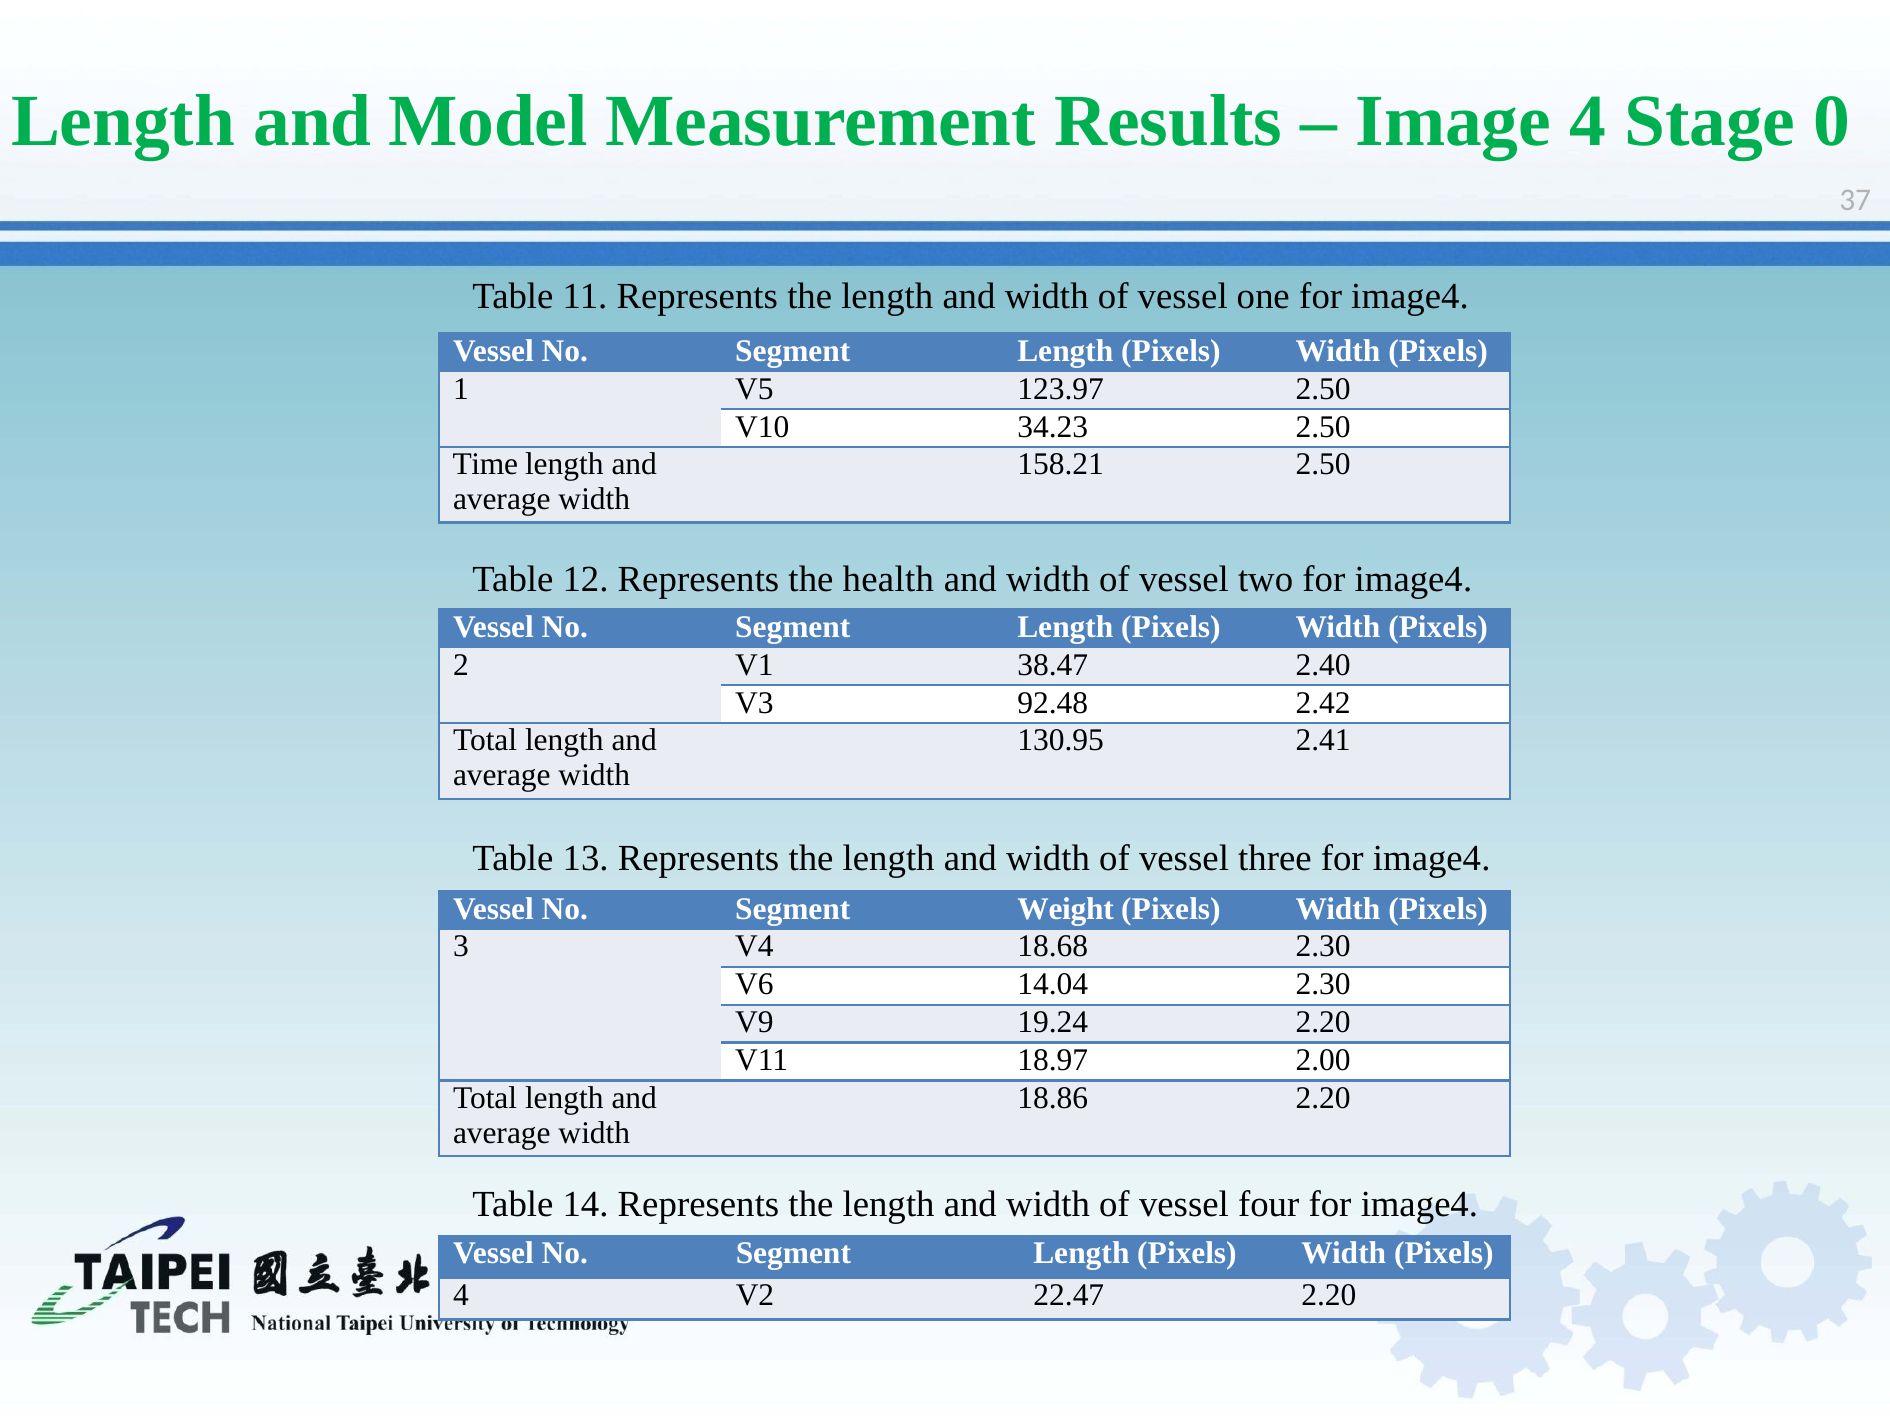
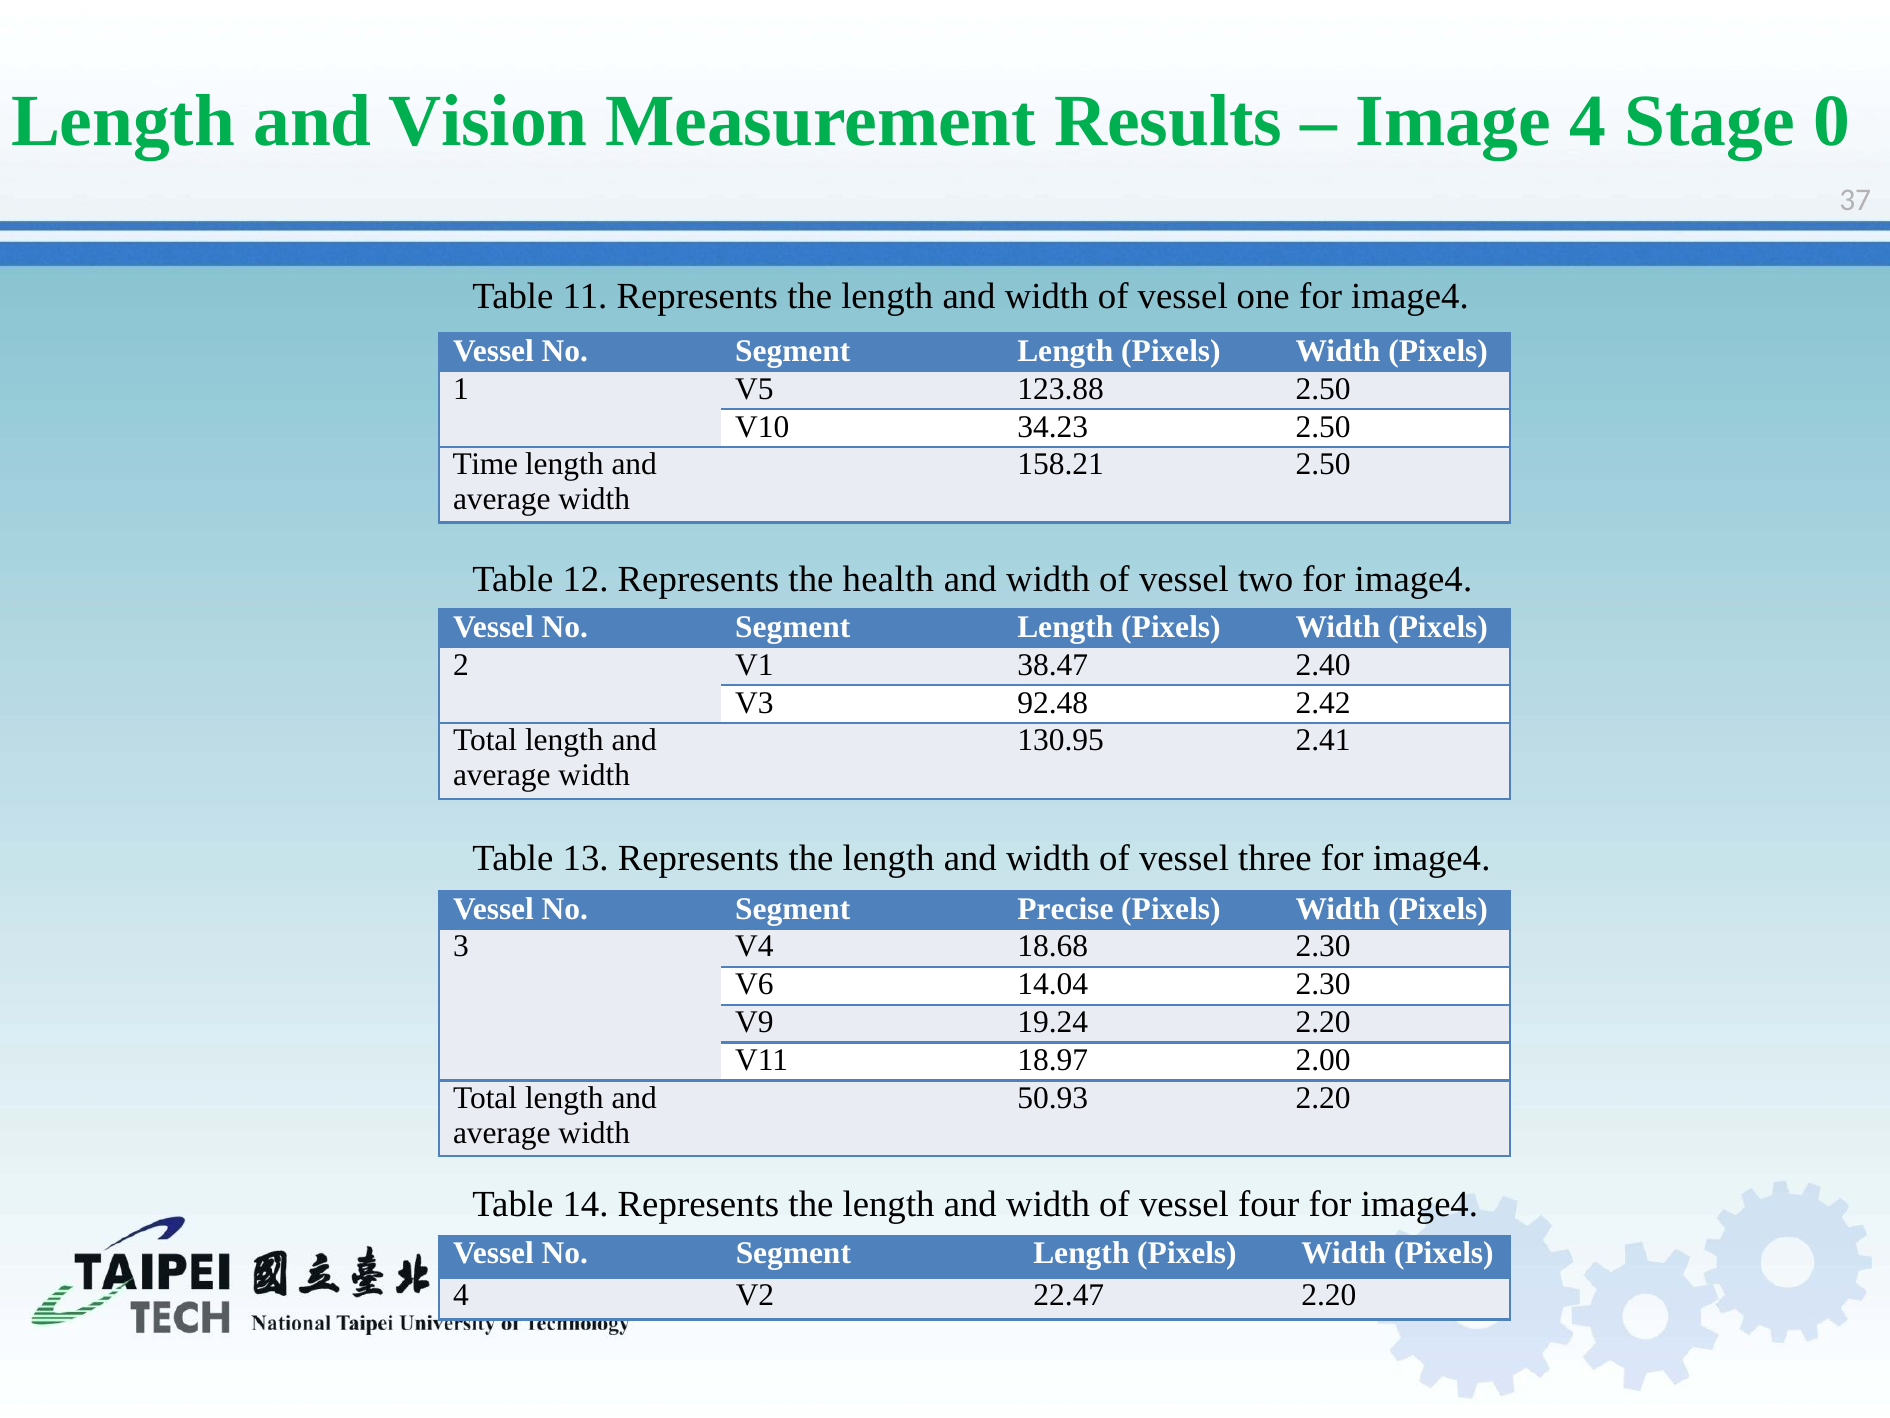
Model: Model -> Vision
123.97: 123.97 -> 123.88
Weight: Weight -> Precise
18.86: 18.86 -> 50.93
